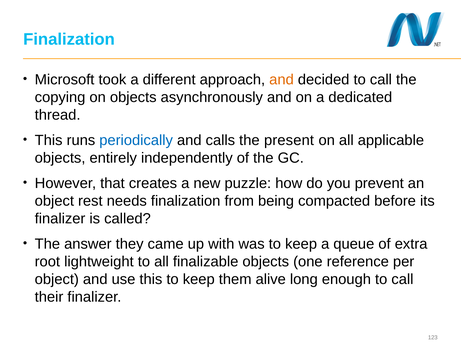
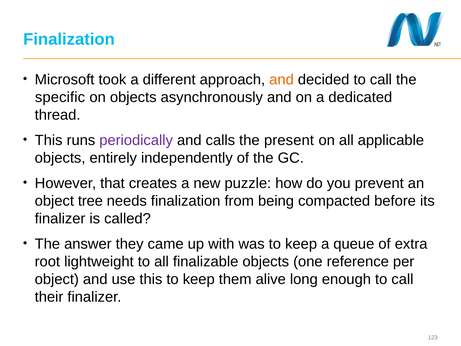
copying: copying -> specific
periodically colour: blue -> purple
rest: rest -> tree
